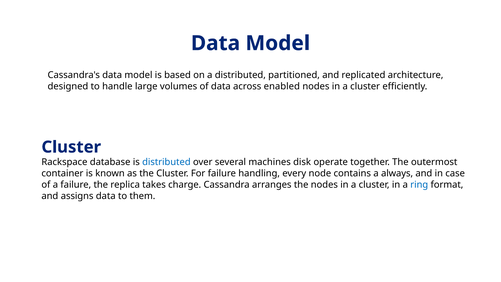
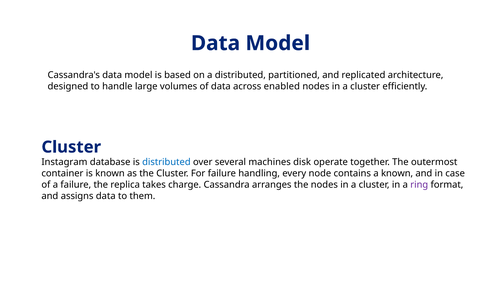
Rackspace: Rackspace -> Instagram
a always: always -> known
ring colour: blue -> purple
